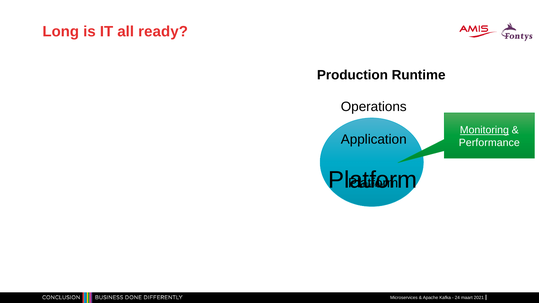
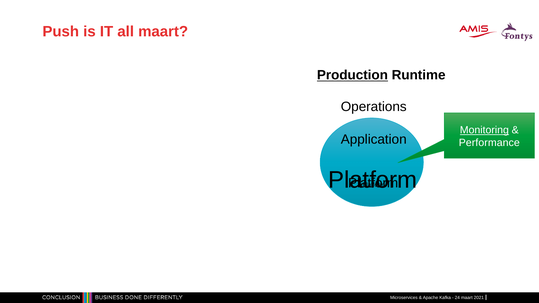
Long: Long -> Push
all ready: ready -> maart
Production underline: none -> present
